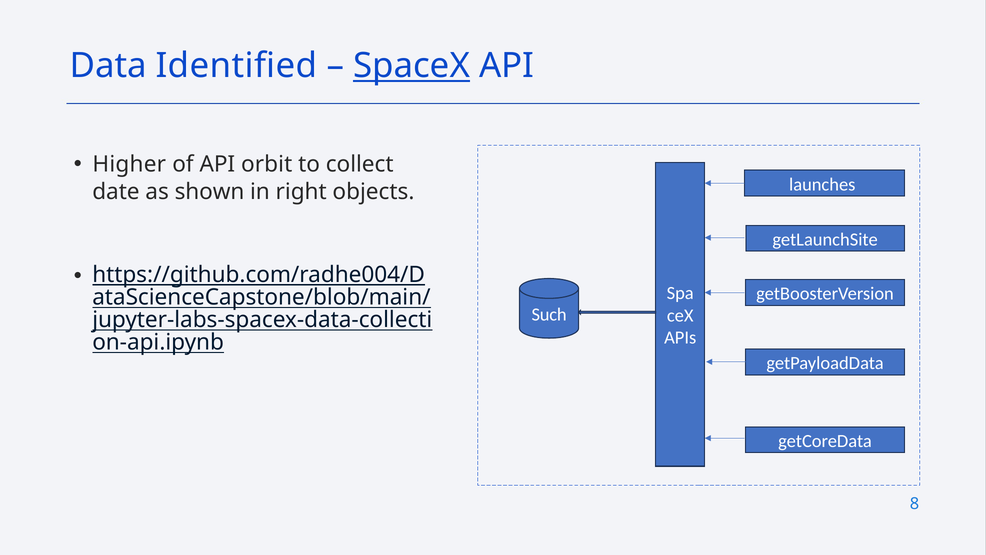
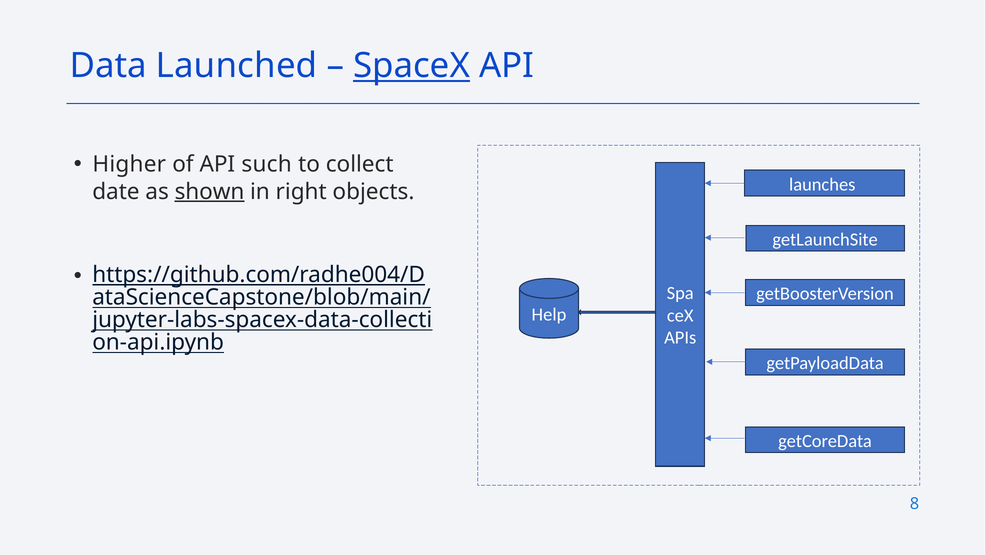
Identified: Identified -> Launched
orbit: orbit -> such
shown underline: none -> present
Such: Such -> Help
